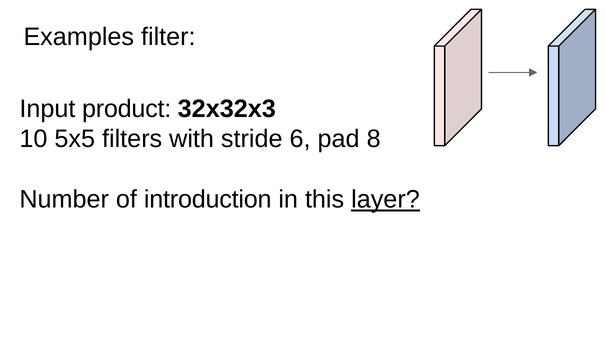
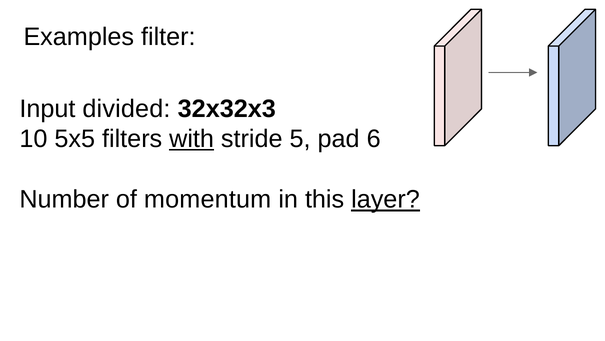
product: product -> divided
with underline: none -> present
6: 6 -> 5
8: 8 -> 6
introduction: introduction -> momentum
